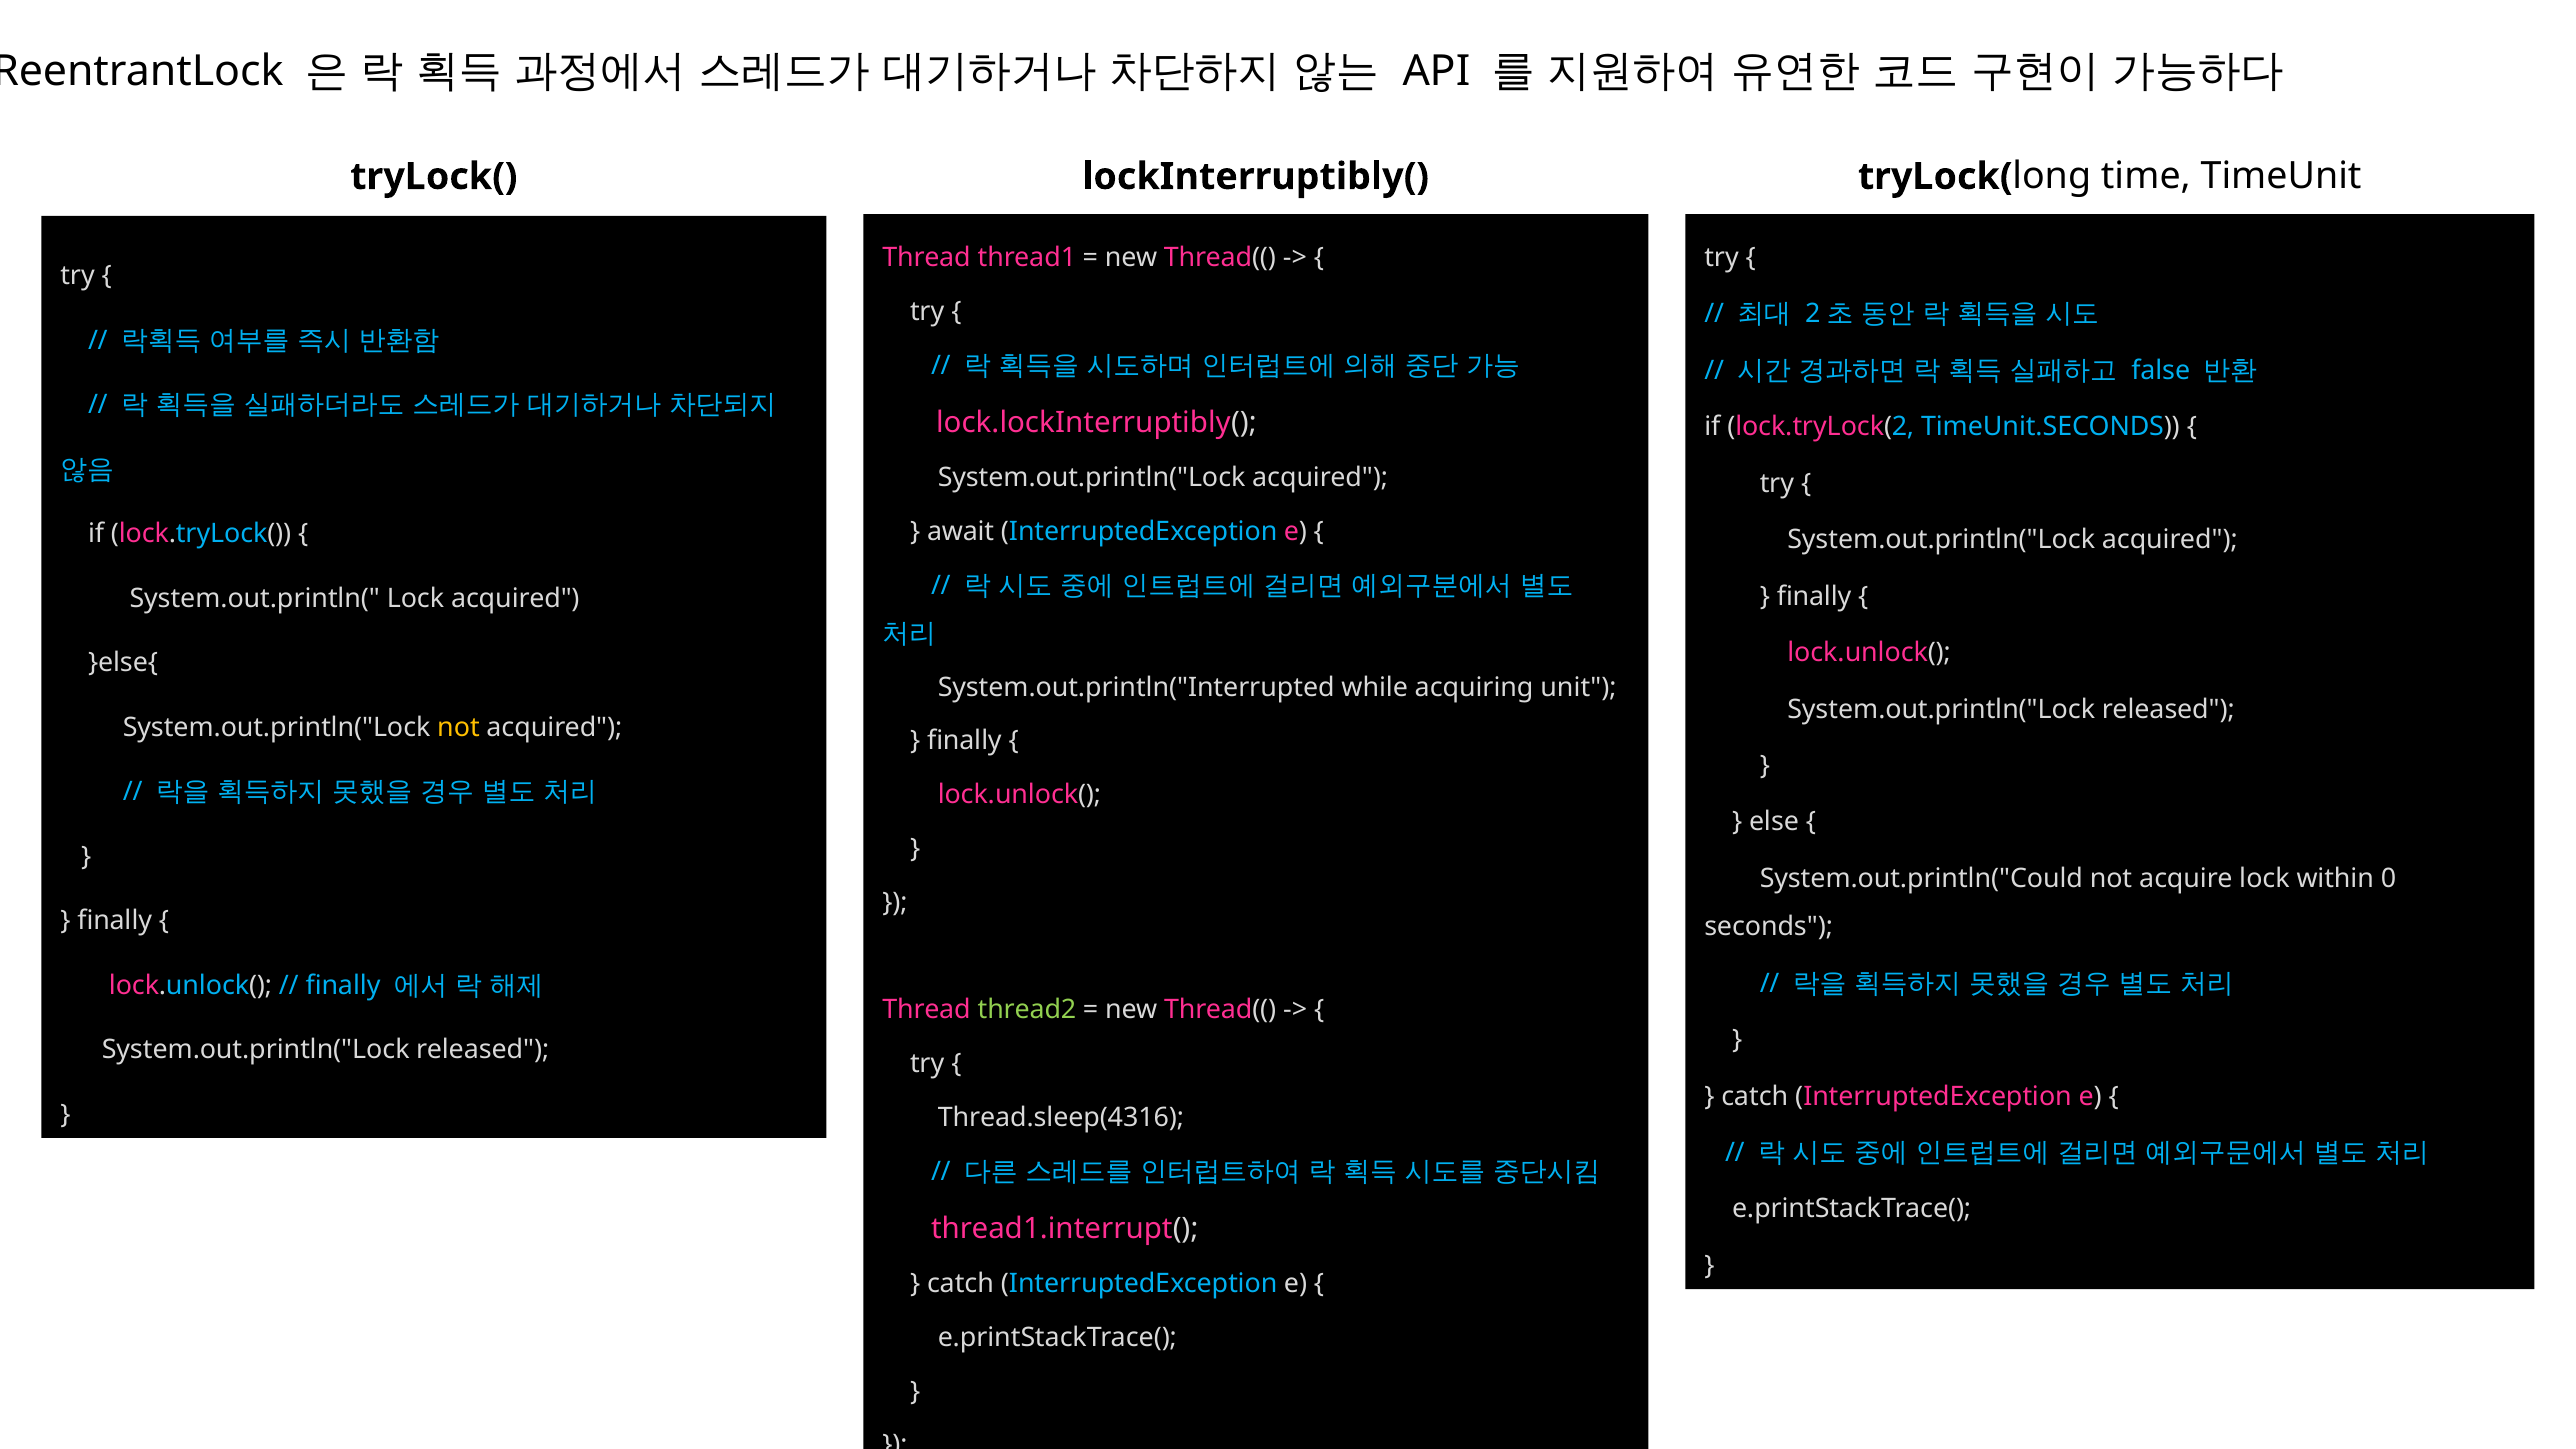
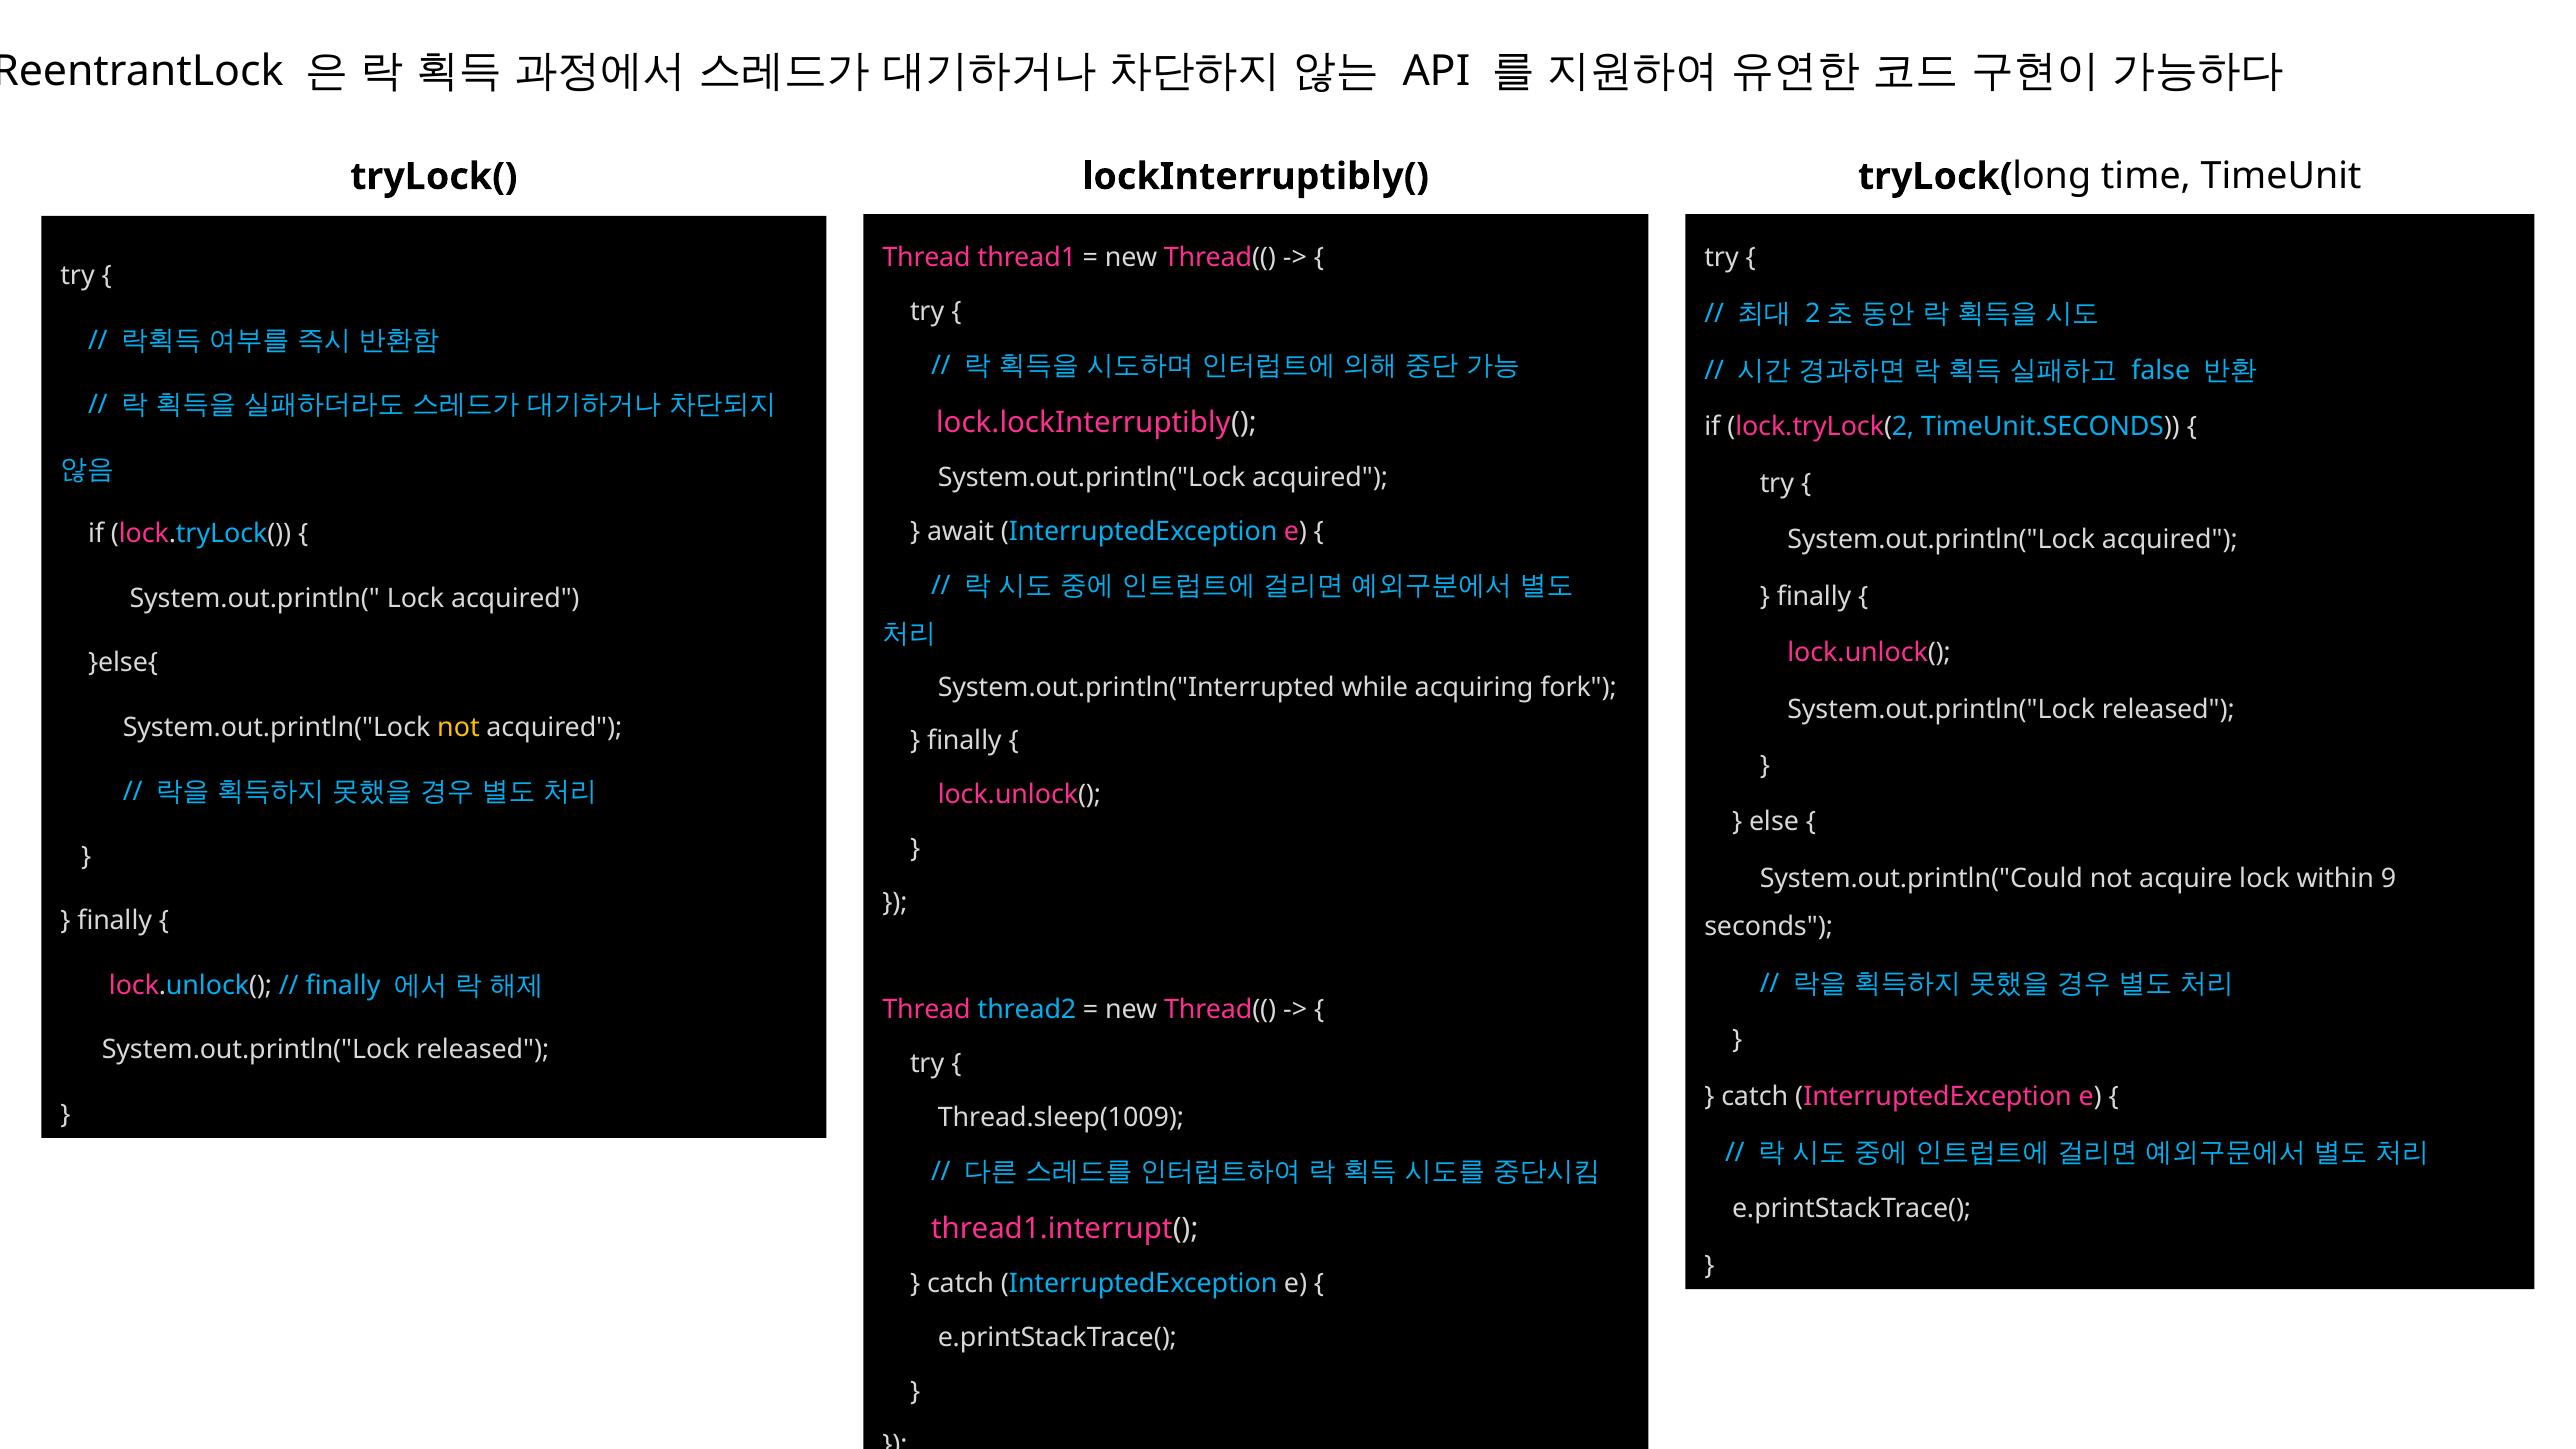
acquiring unit: unit -> fork
0: 0 -> 9
thread2 colour: light green -> light blue
Thread.sleep(4316: Thread.sleep(4316 -> Thread.sleep(1009
